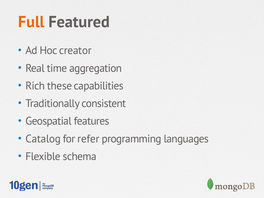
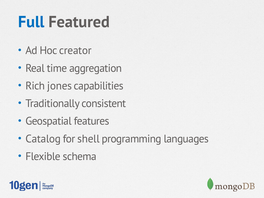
Full colour: orange -> blue
these: these -> jones
refer: refer -> shell
